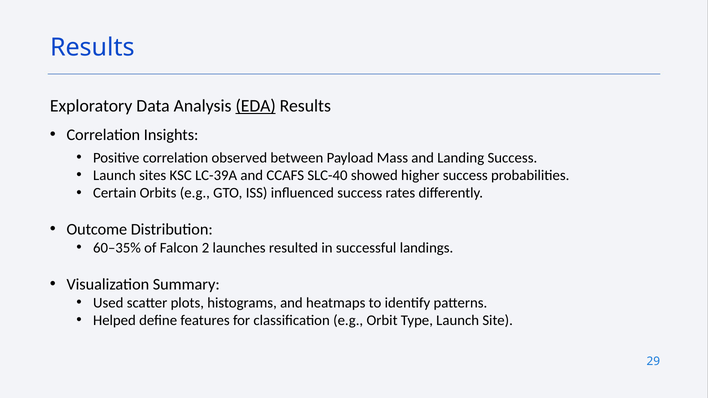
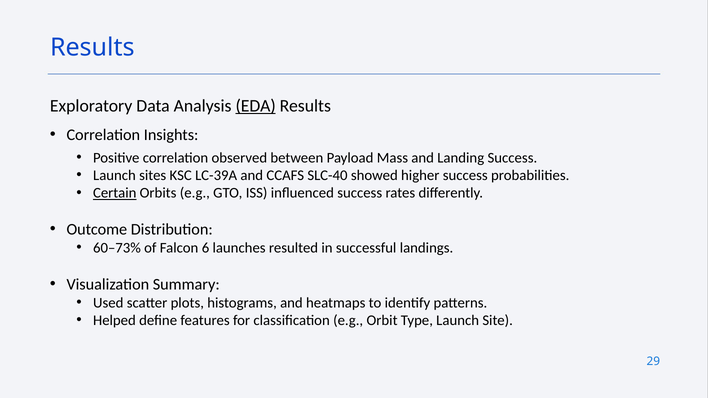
Certain underline: none -> present
60–35%: 60–35% -> 60–73%
2: 2 -> 6
